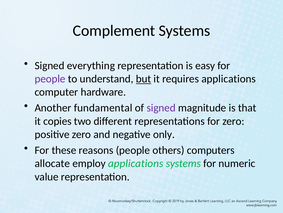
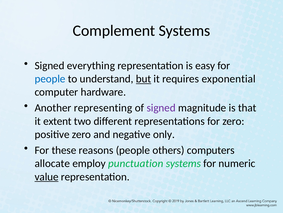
people at (50, 79) colour: purple -> blue
requires applications: applications -> exponential
fundamental: fundamental -> representing
copies: copies -> extent
employ applications: applications -> punctuation
value underline: none -> present
